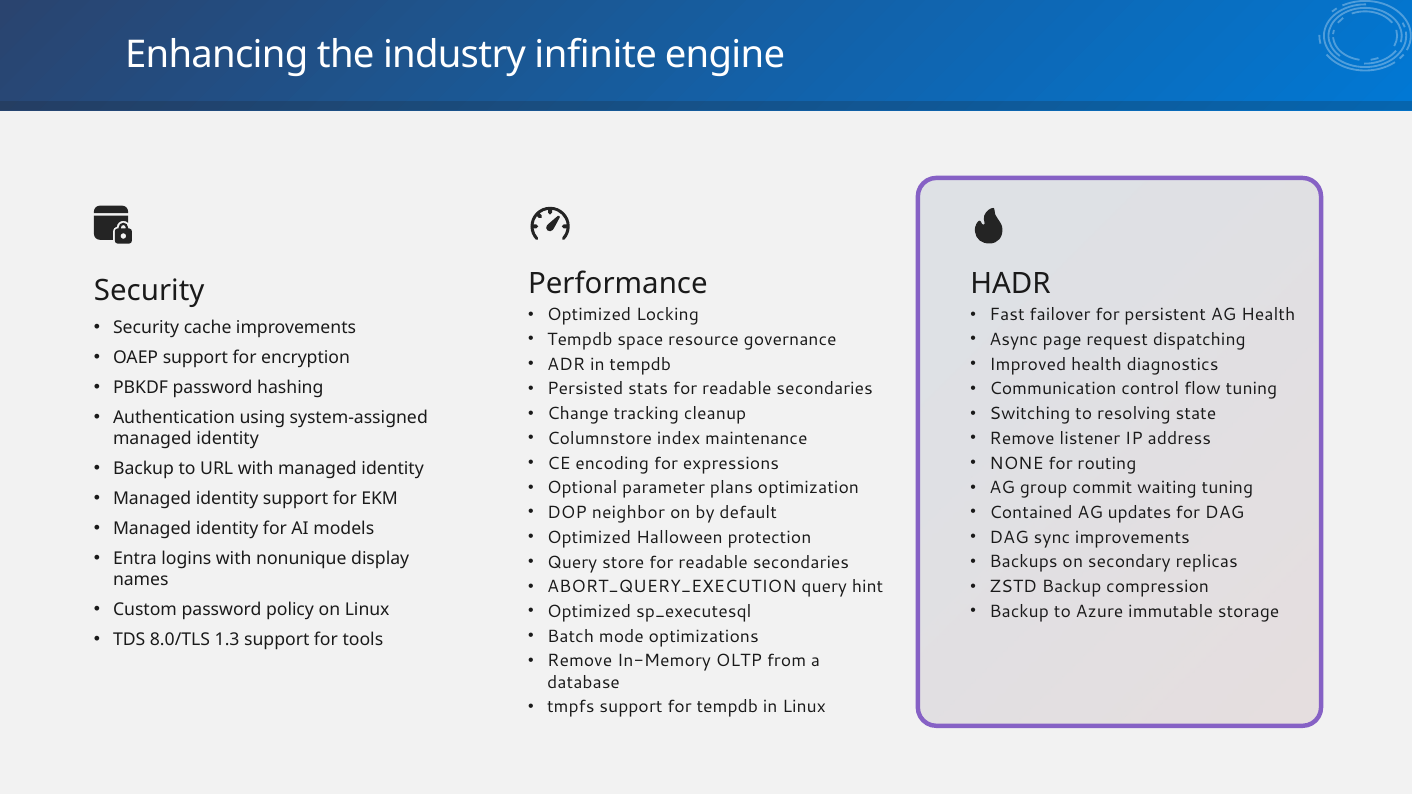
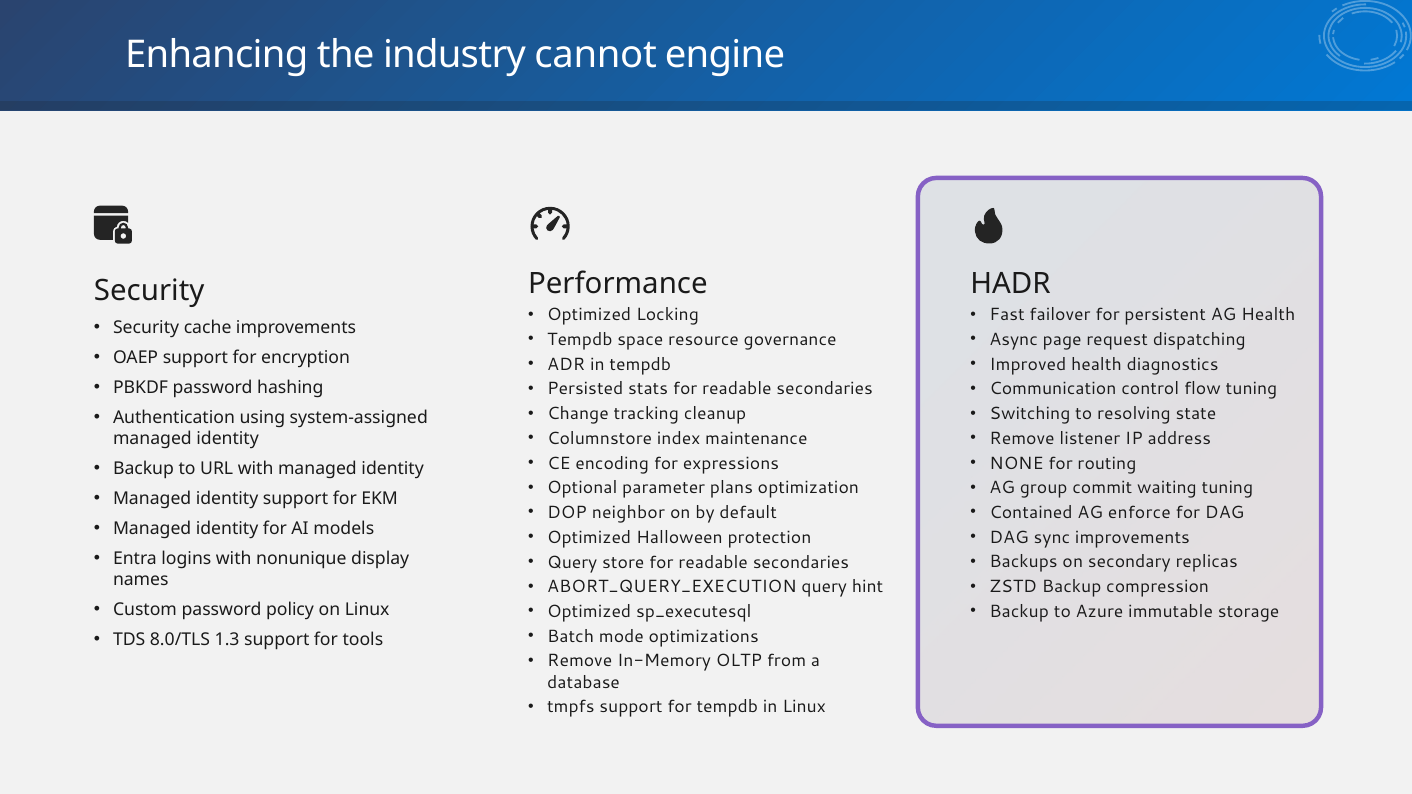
infinite: infinite -> cannot
updates: updates -> enforce
